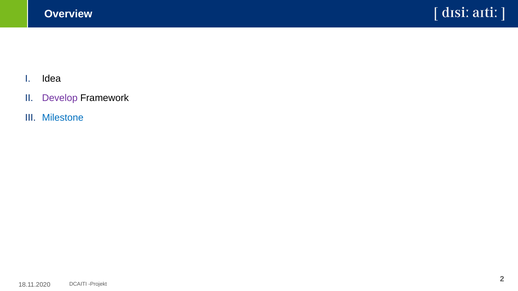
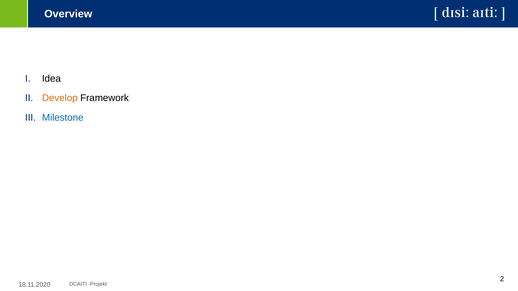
Develop colour: purple -> orange
